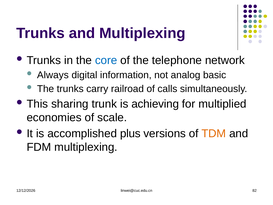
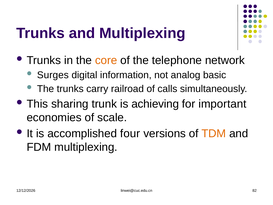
core colour: blue -> orange
Always: Always -> Surges
multiplied: multiplied -> important
plus: plus -> four
